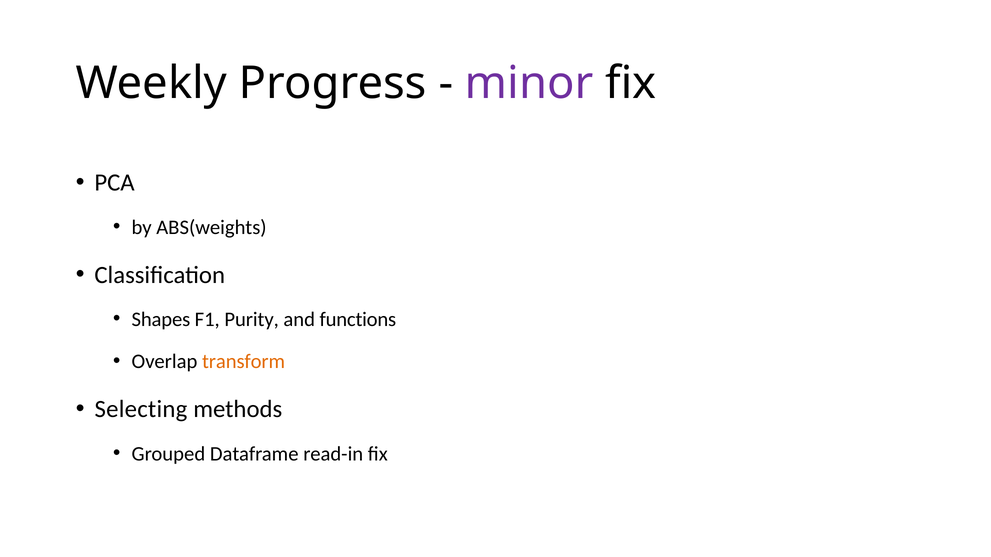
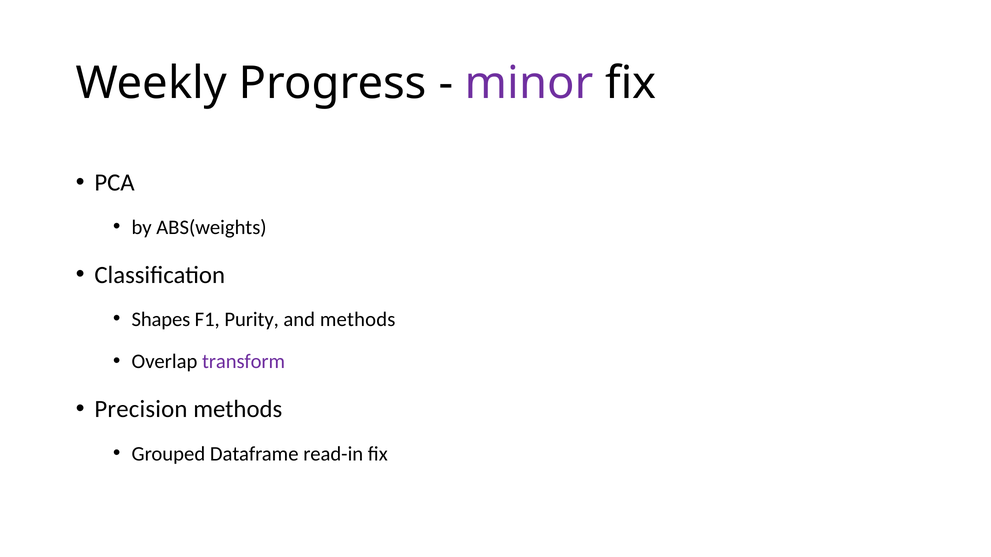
and functions: functions -> methods
transform colour: orange -> purple
Selecting: Selecting -> Precision
